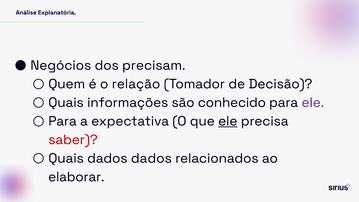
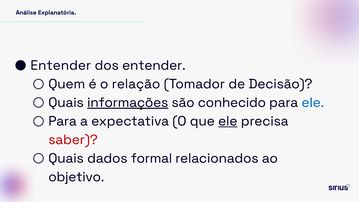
Negócios at (61, 65): Negócios -> Entender
dos precisam: precisam -> entender
informações underline: none -> present
ele at (313, 102) colour: purple -> blue
dados dados: dados -> formal
elaborar: elaborar -> objetivo
